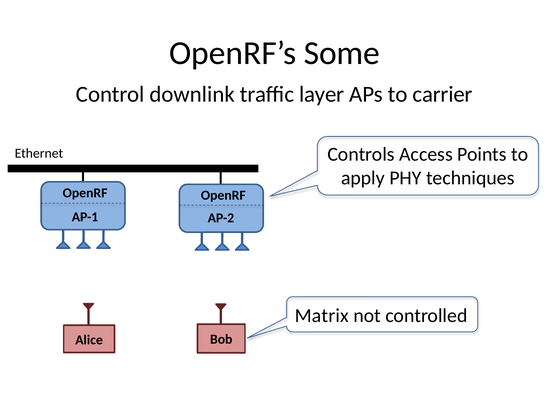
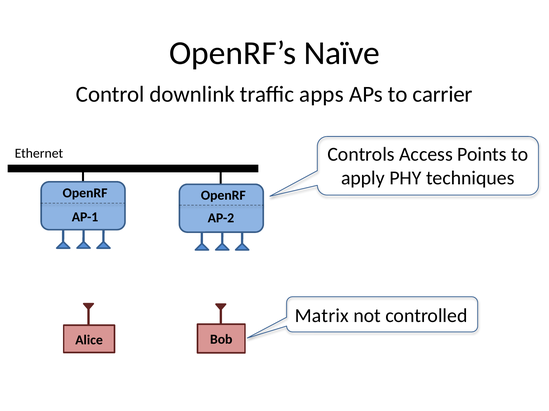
Some: Some -> Naïve
layer: layer -> apps
